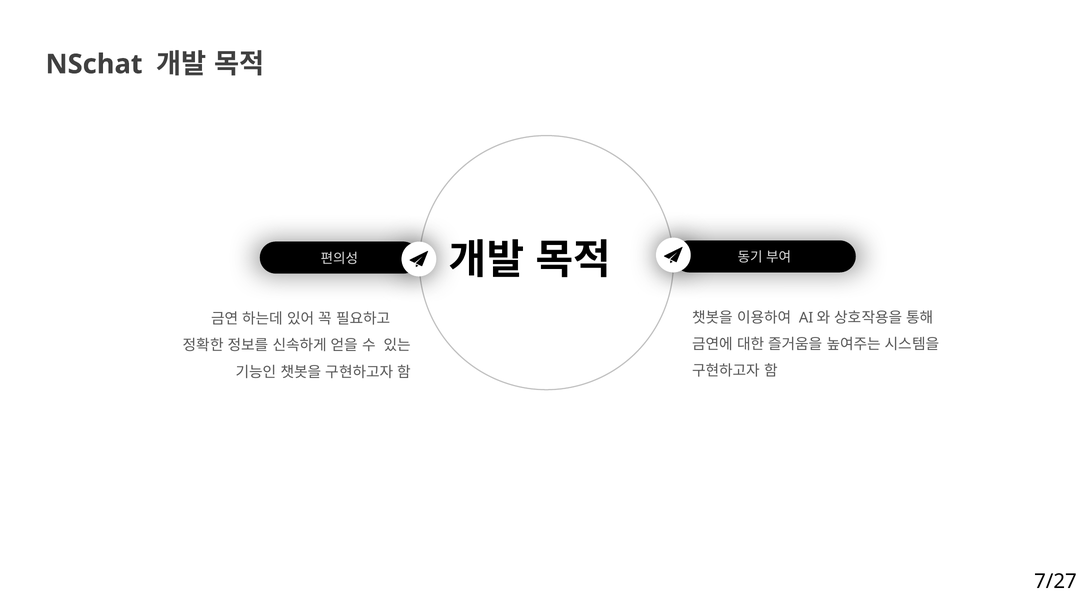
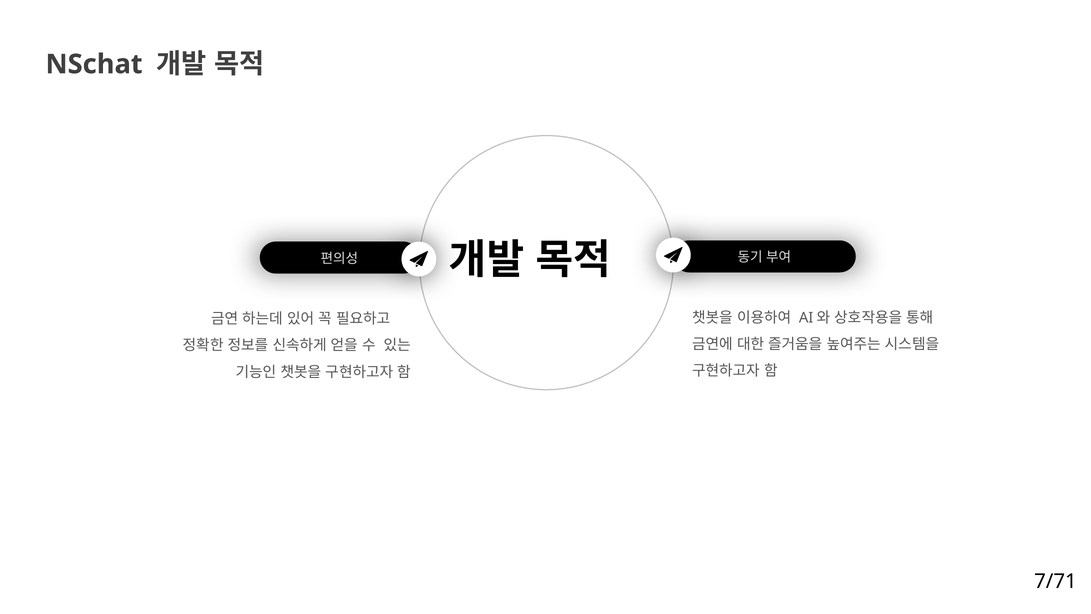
7/27: 7/27 -> 7/71
